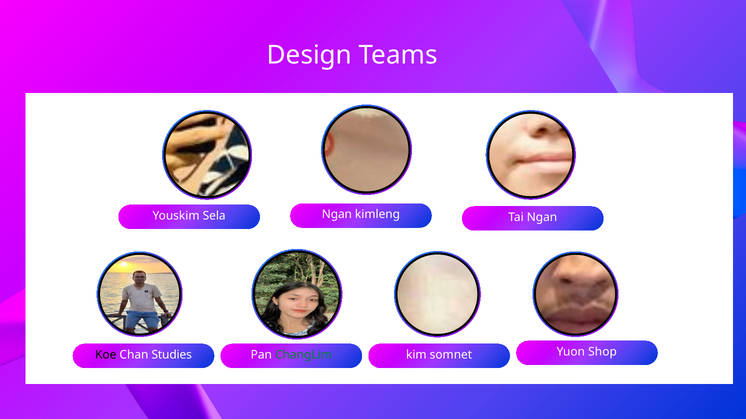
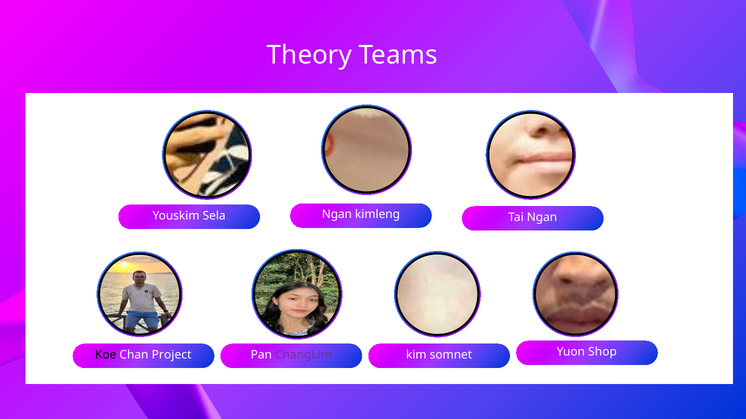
Design: Design -> Theory
Studies: Studies -> Project
ChangLim colour: green -> purple
